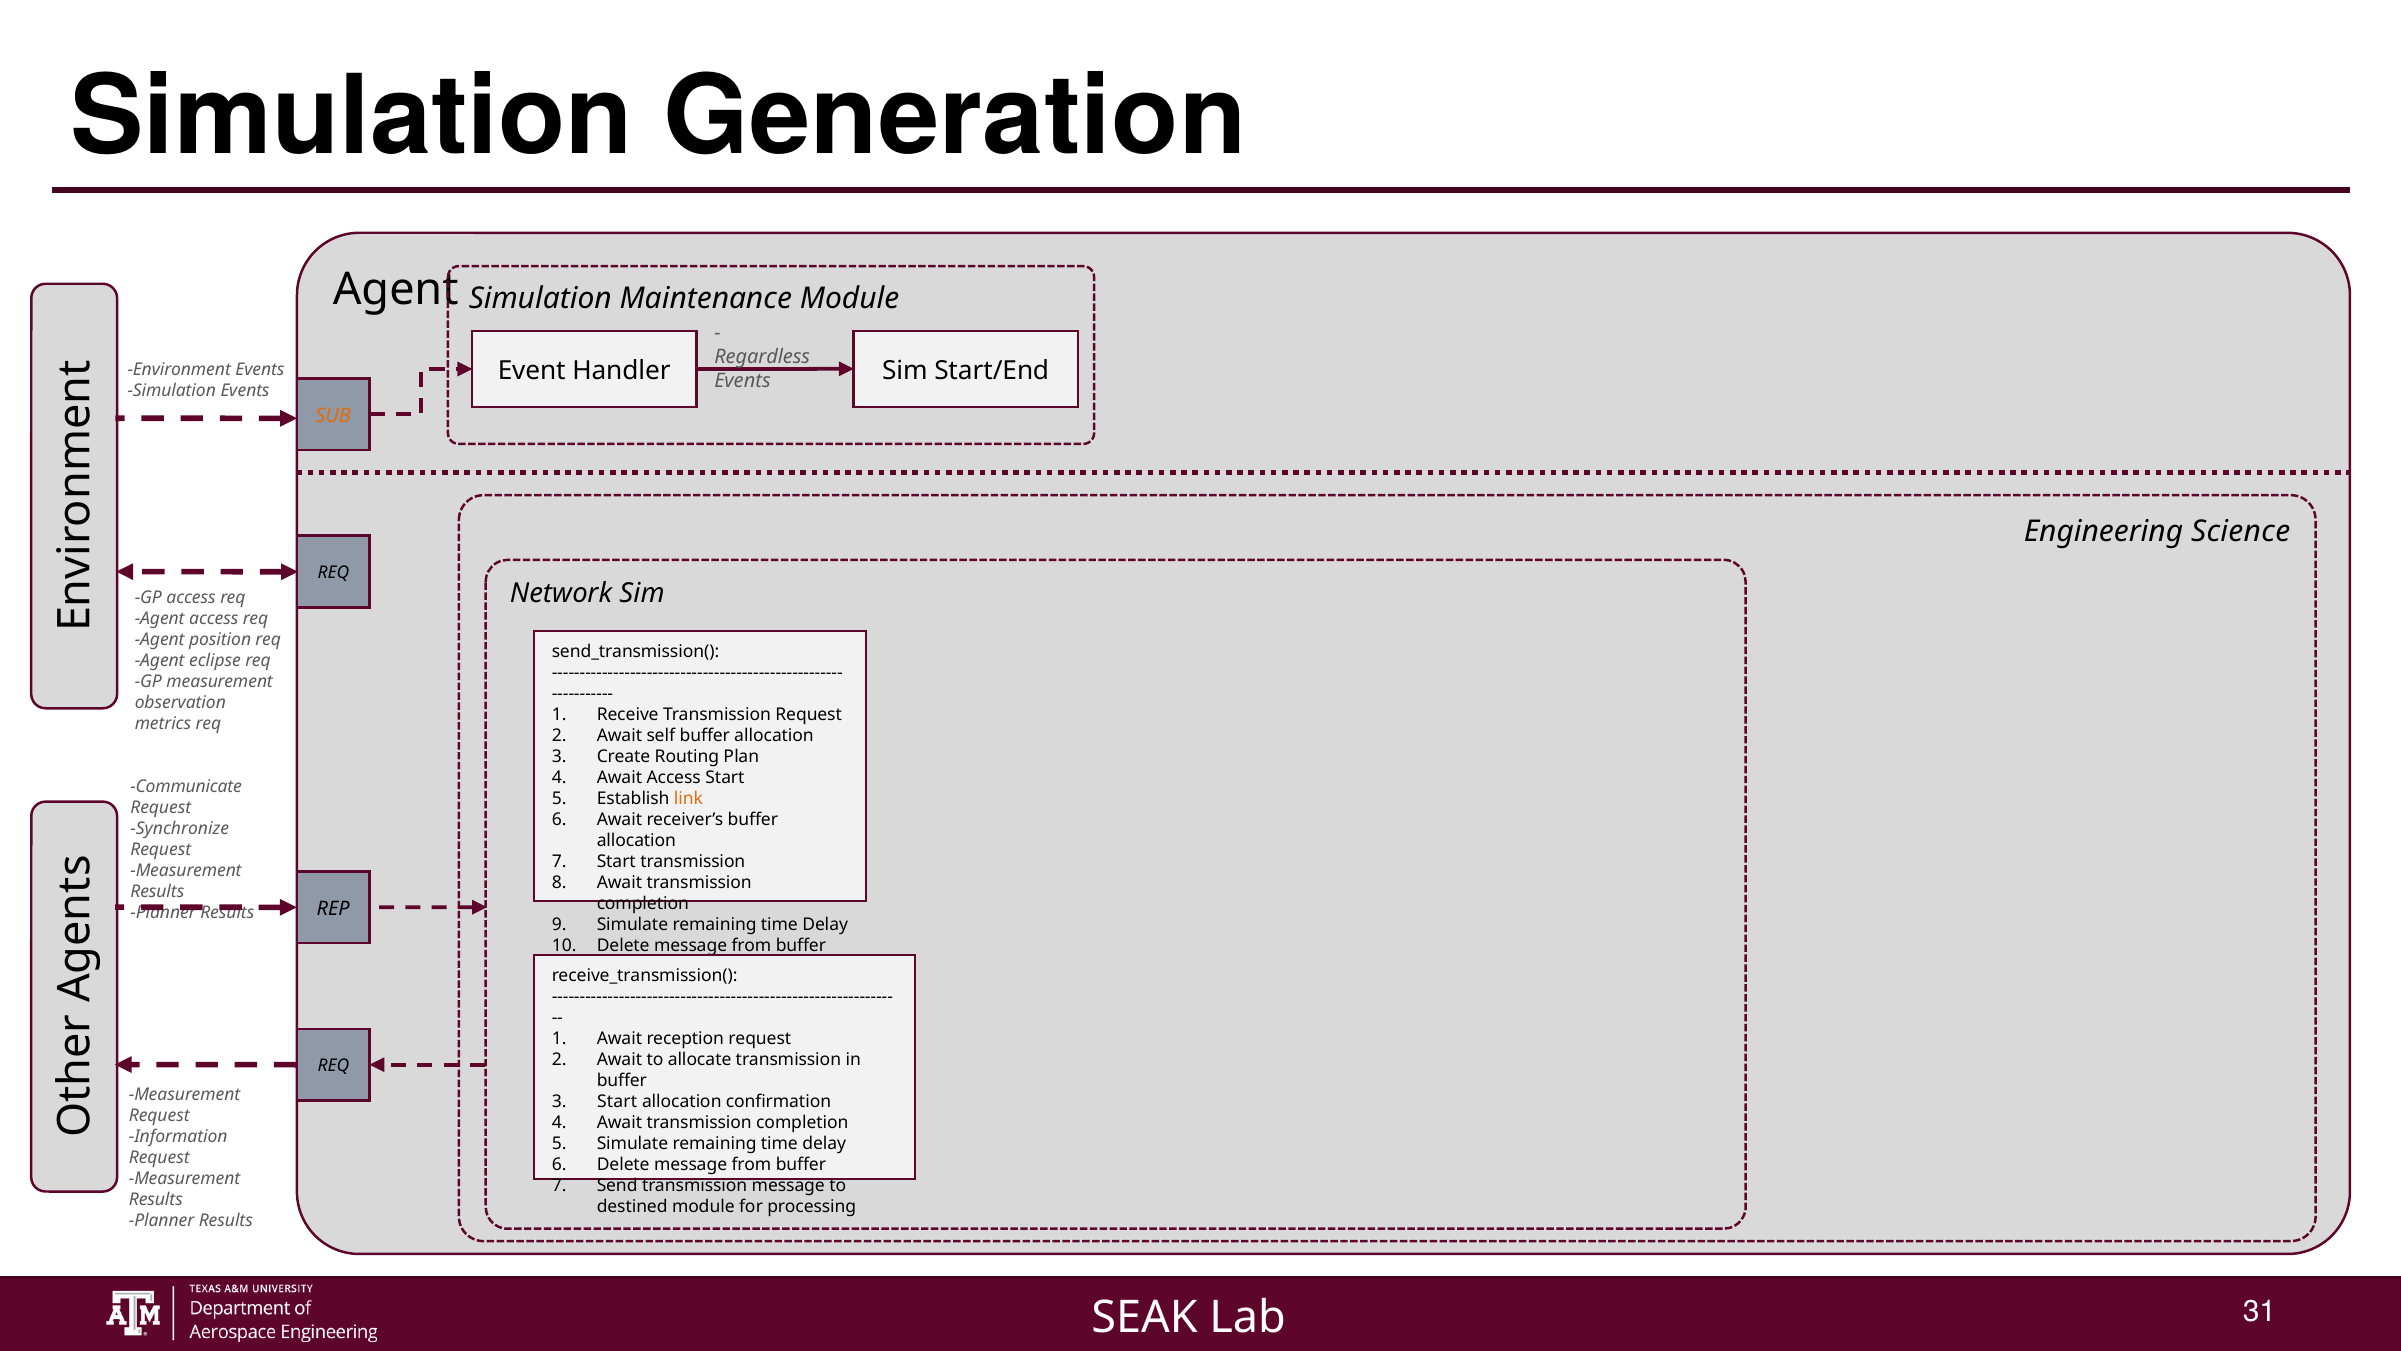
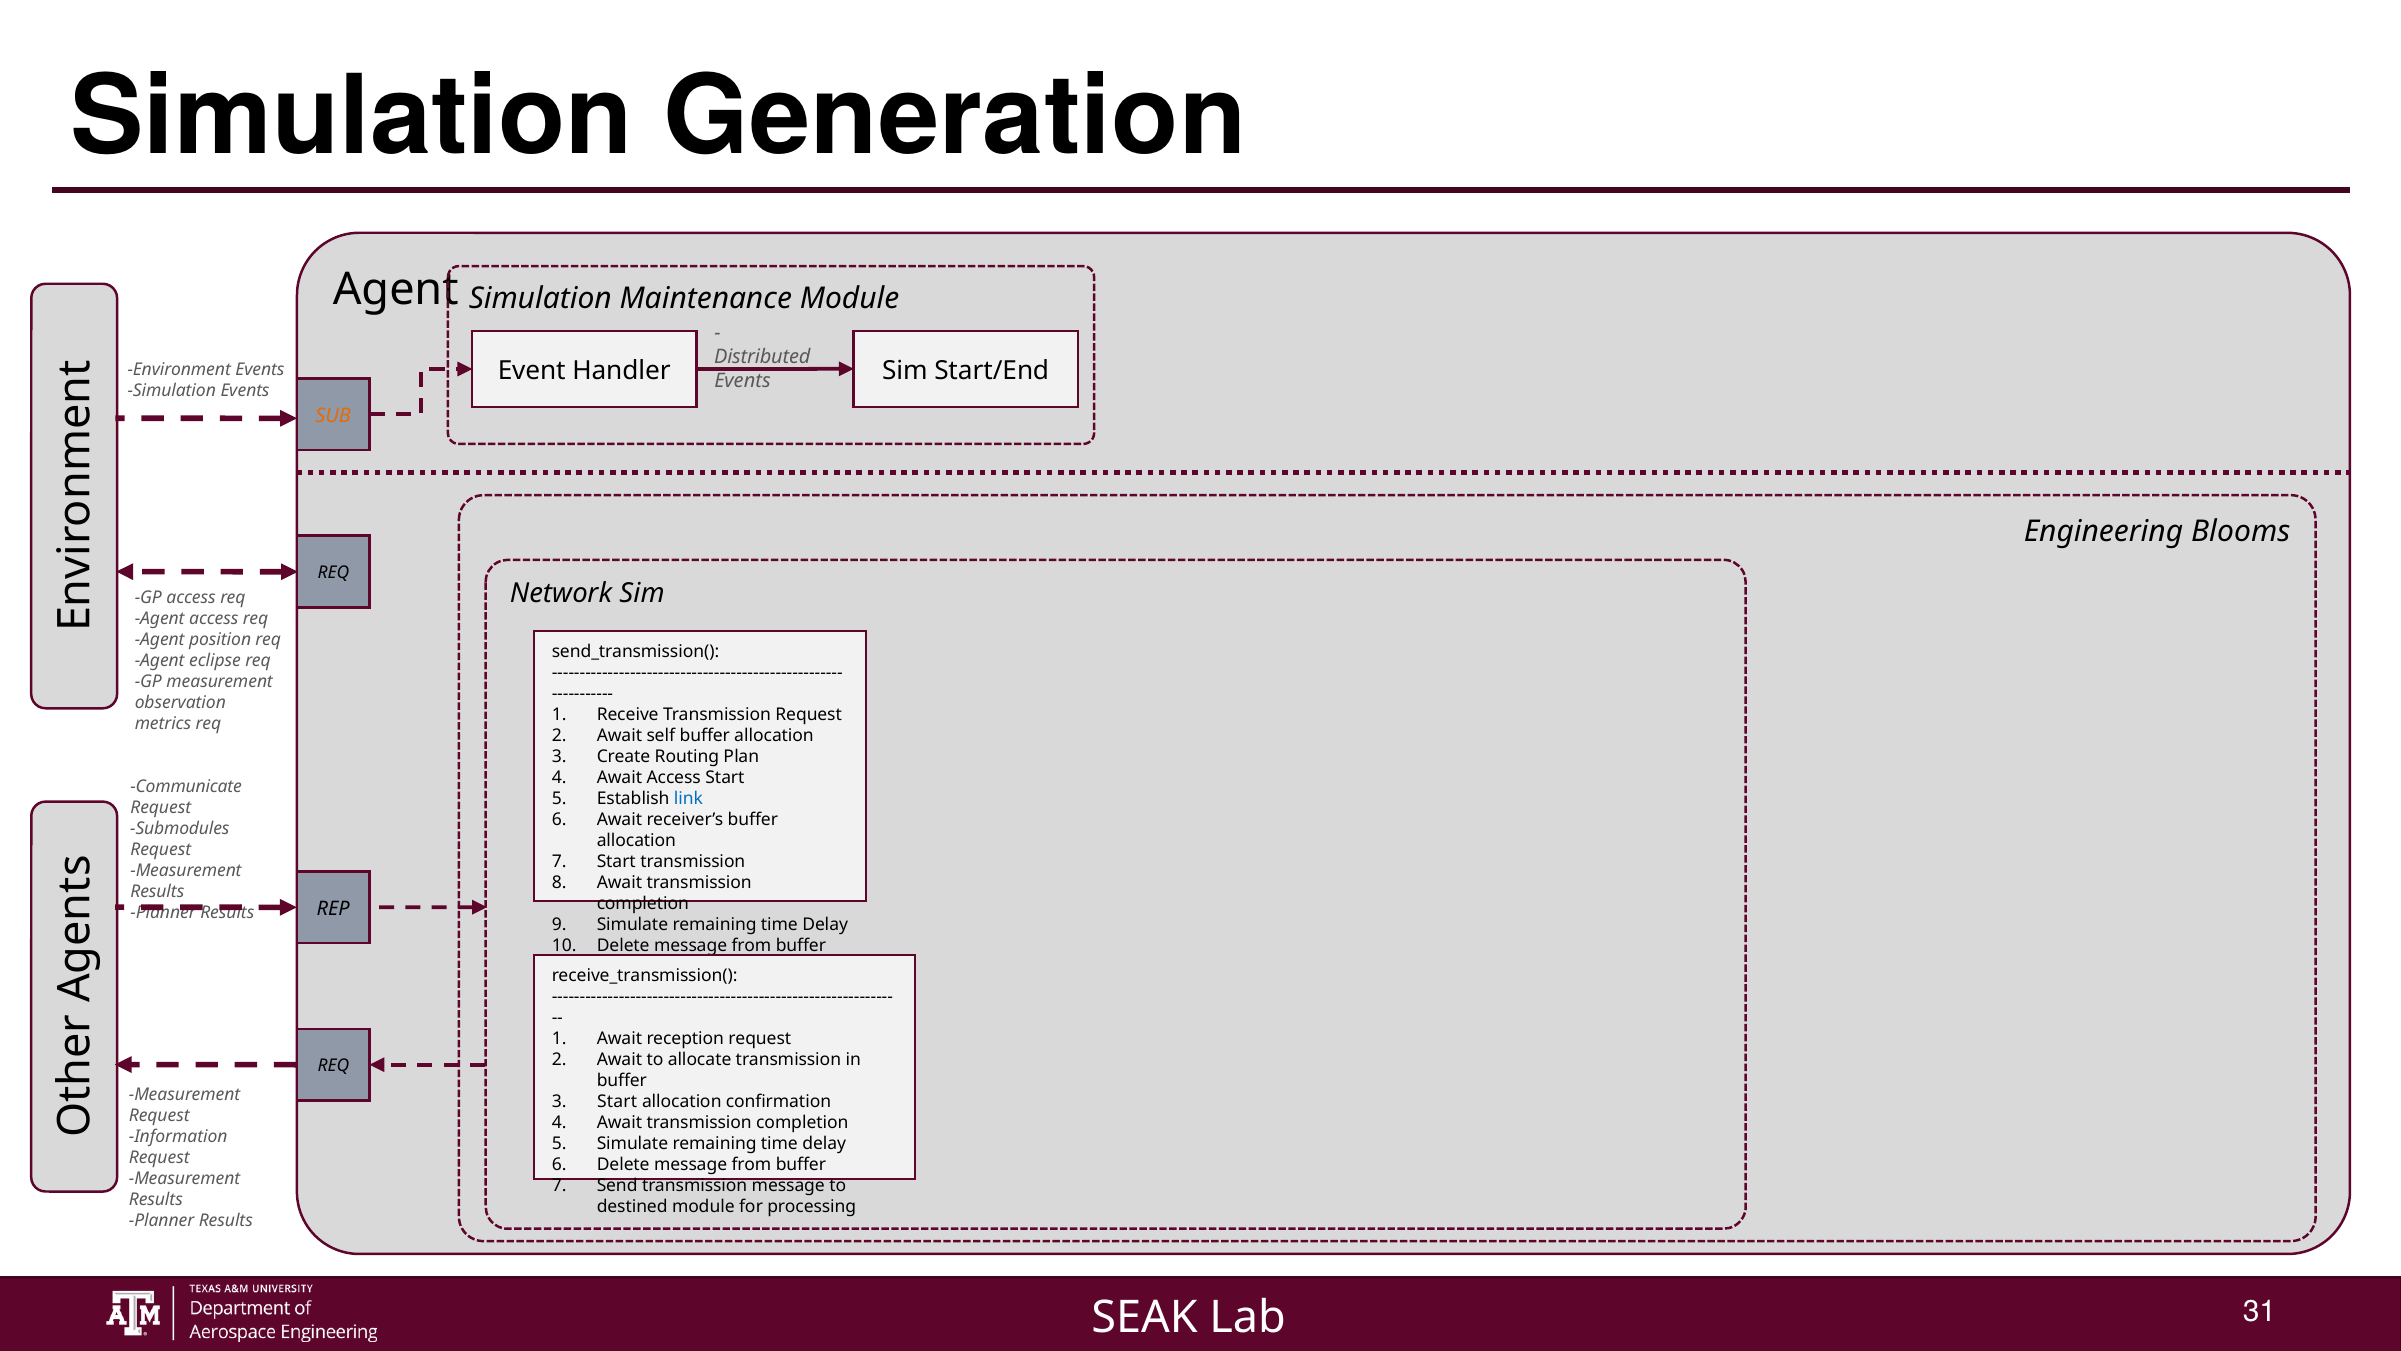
Regardless: Regardless -> Distributed
Science: Science -> Blooms
link colour: orange -> blue
Synchronize: Synchronize -> Submodules
